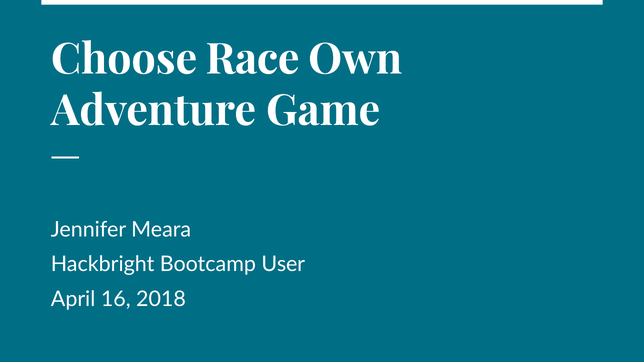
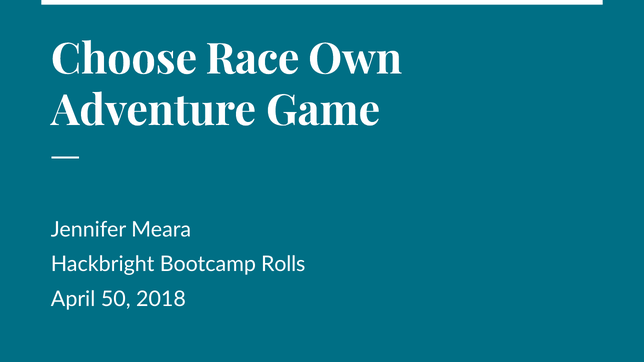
User: User -> Rolls
16: 16 -> 50
